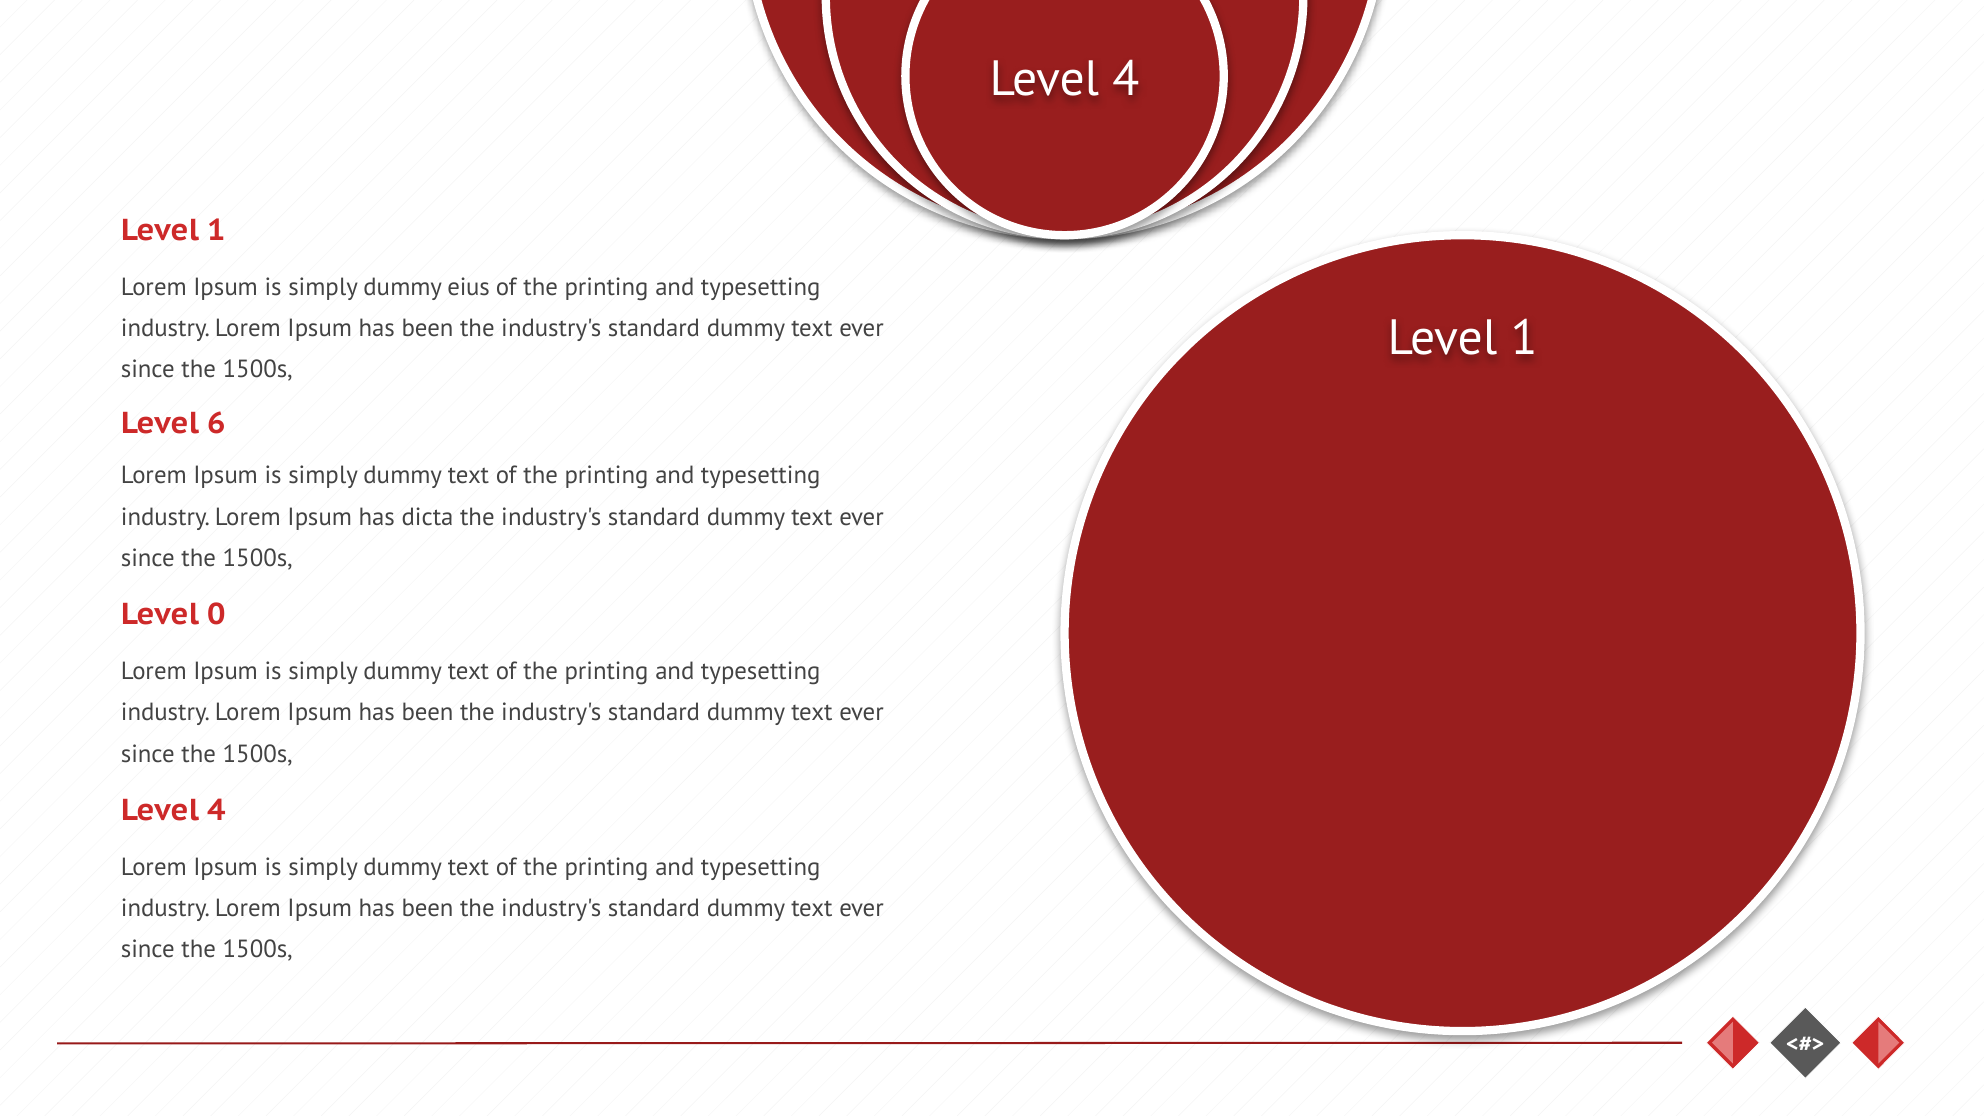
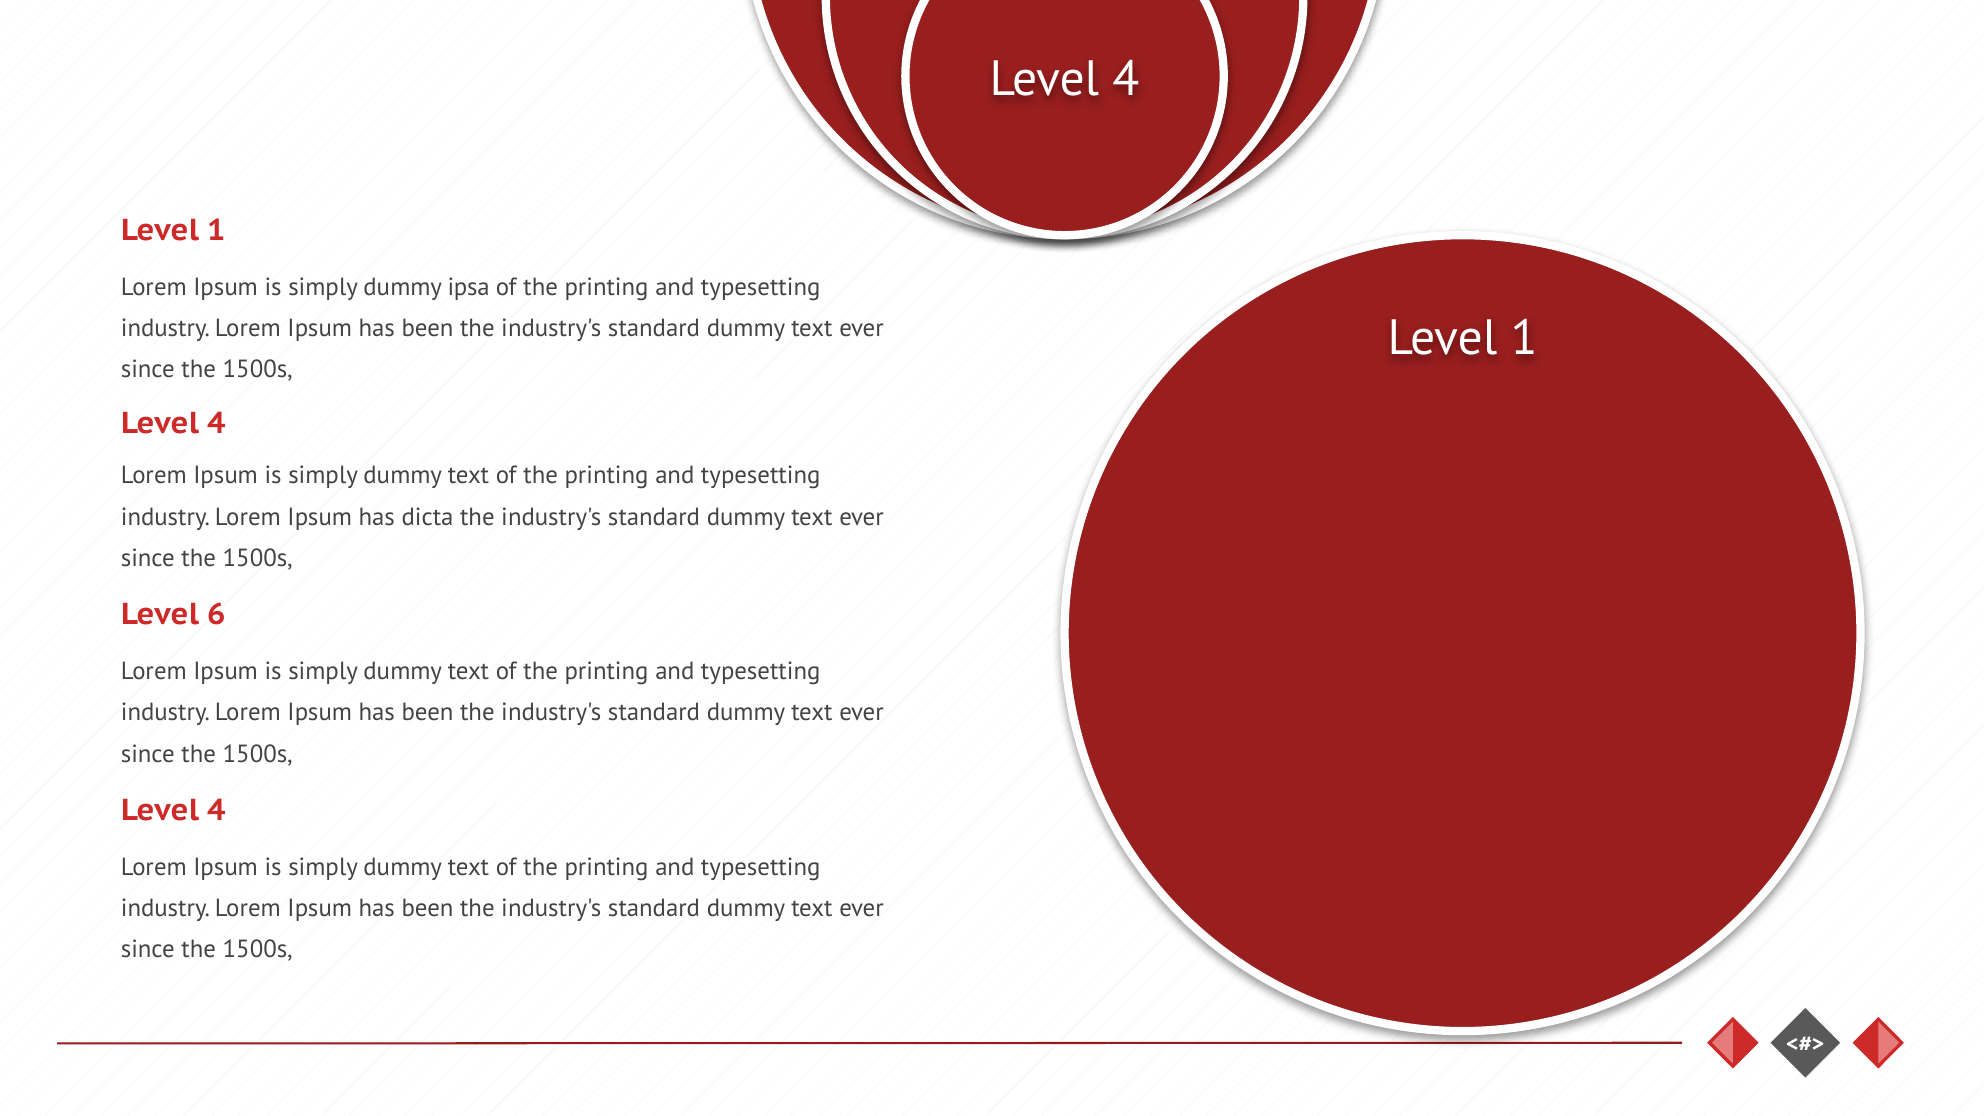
eius: eius -> ipsa
6 at (216, 424): 6 -> 4
0: 0 -> 6
